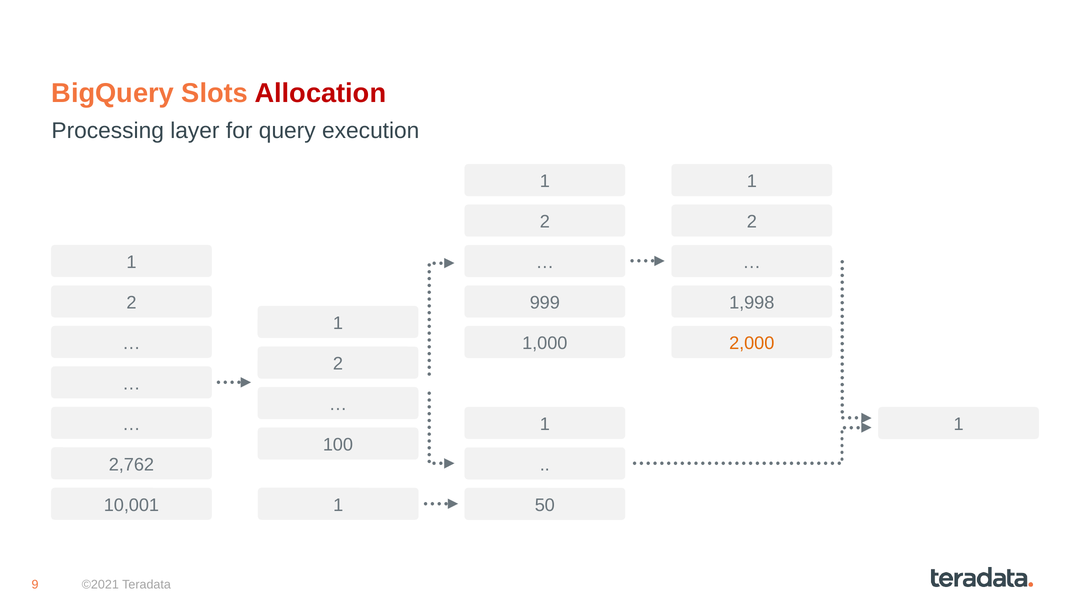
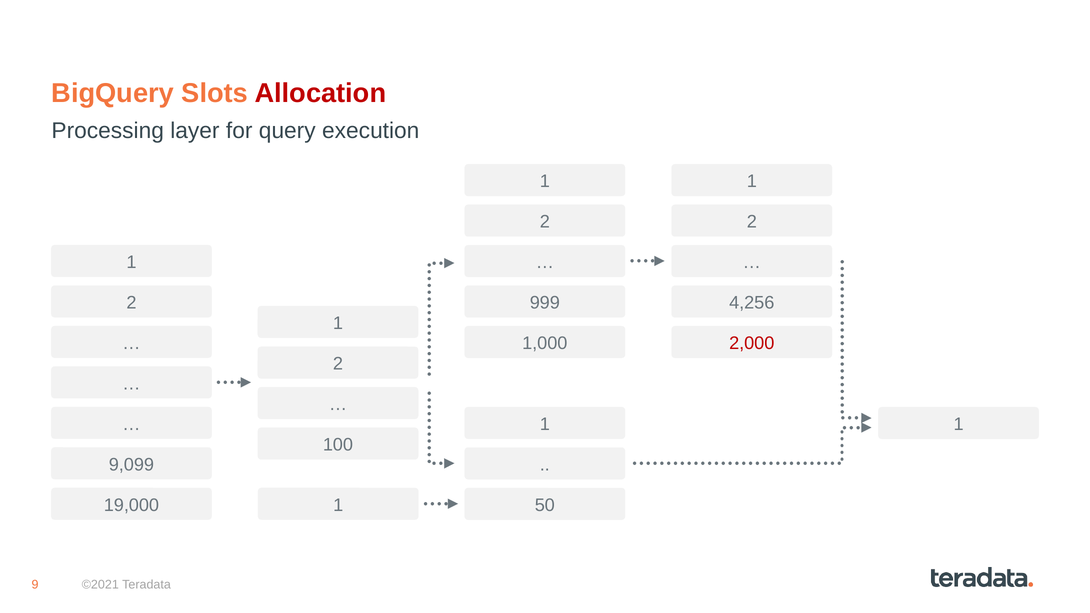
1,998: 1,998 -> 4,256
2,000 colour: orange -> red
2,762: 2,762 -> 9,099
10,001: 10,001 -> 19,000
